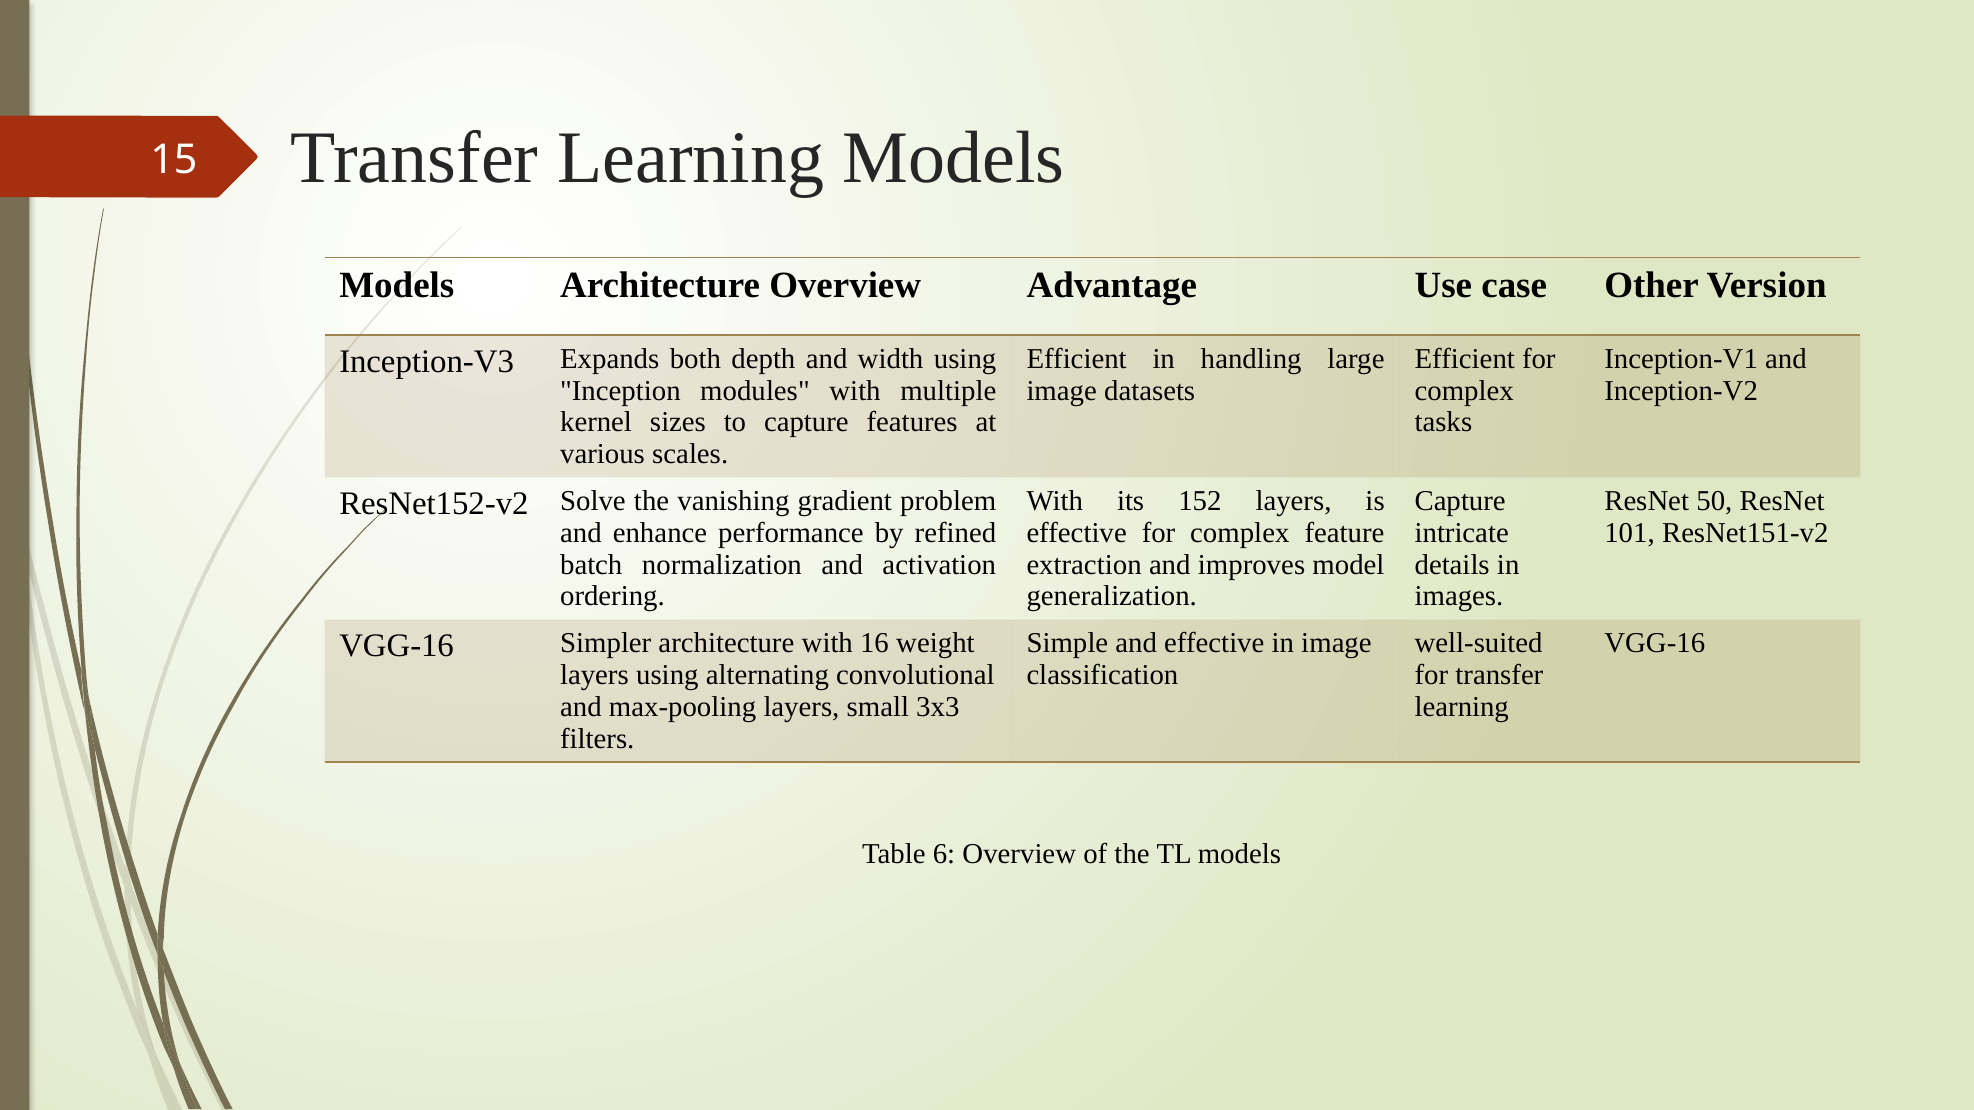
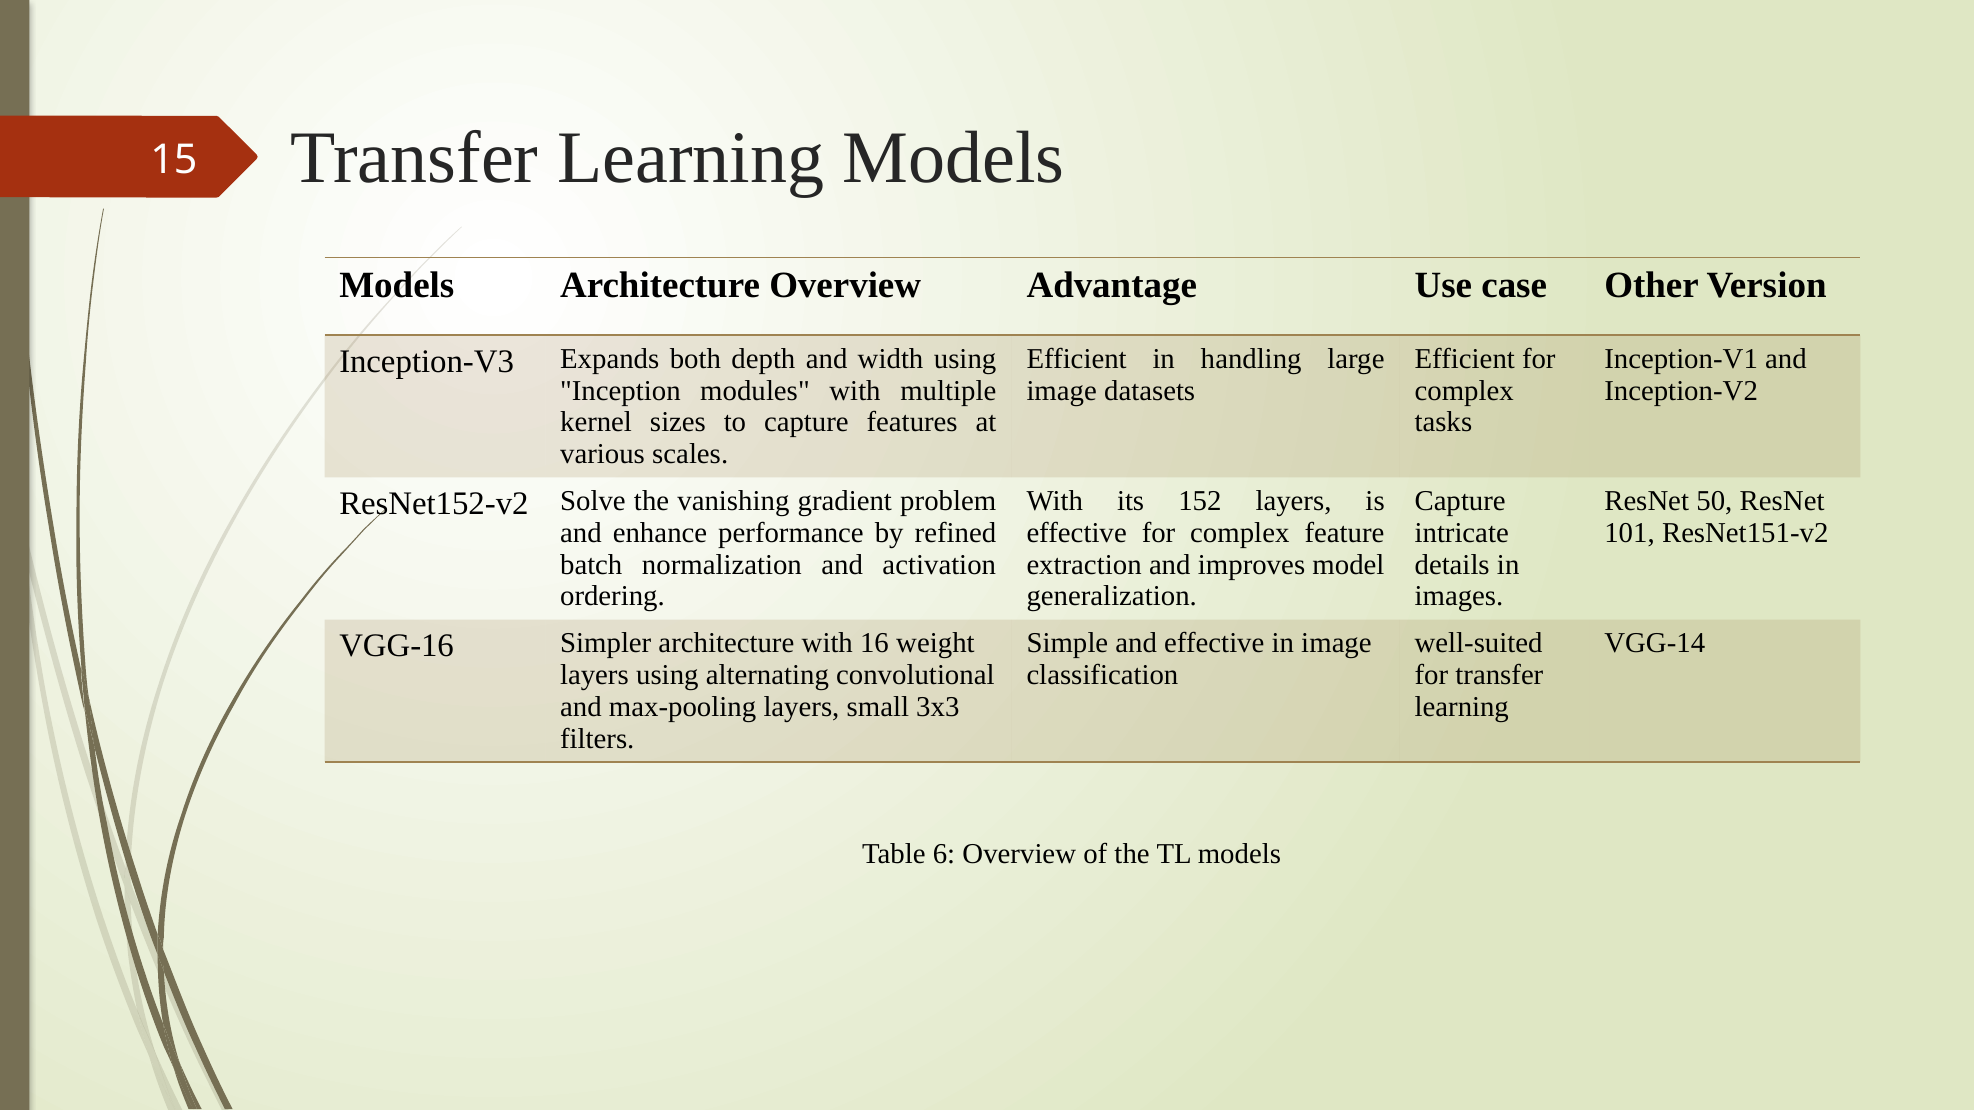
VGG-16 at (1655, 643): VGG-16 -> VGG-14
